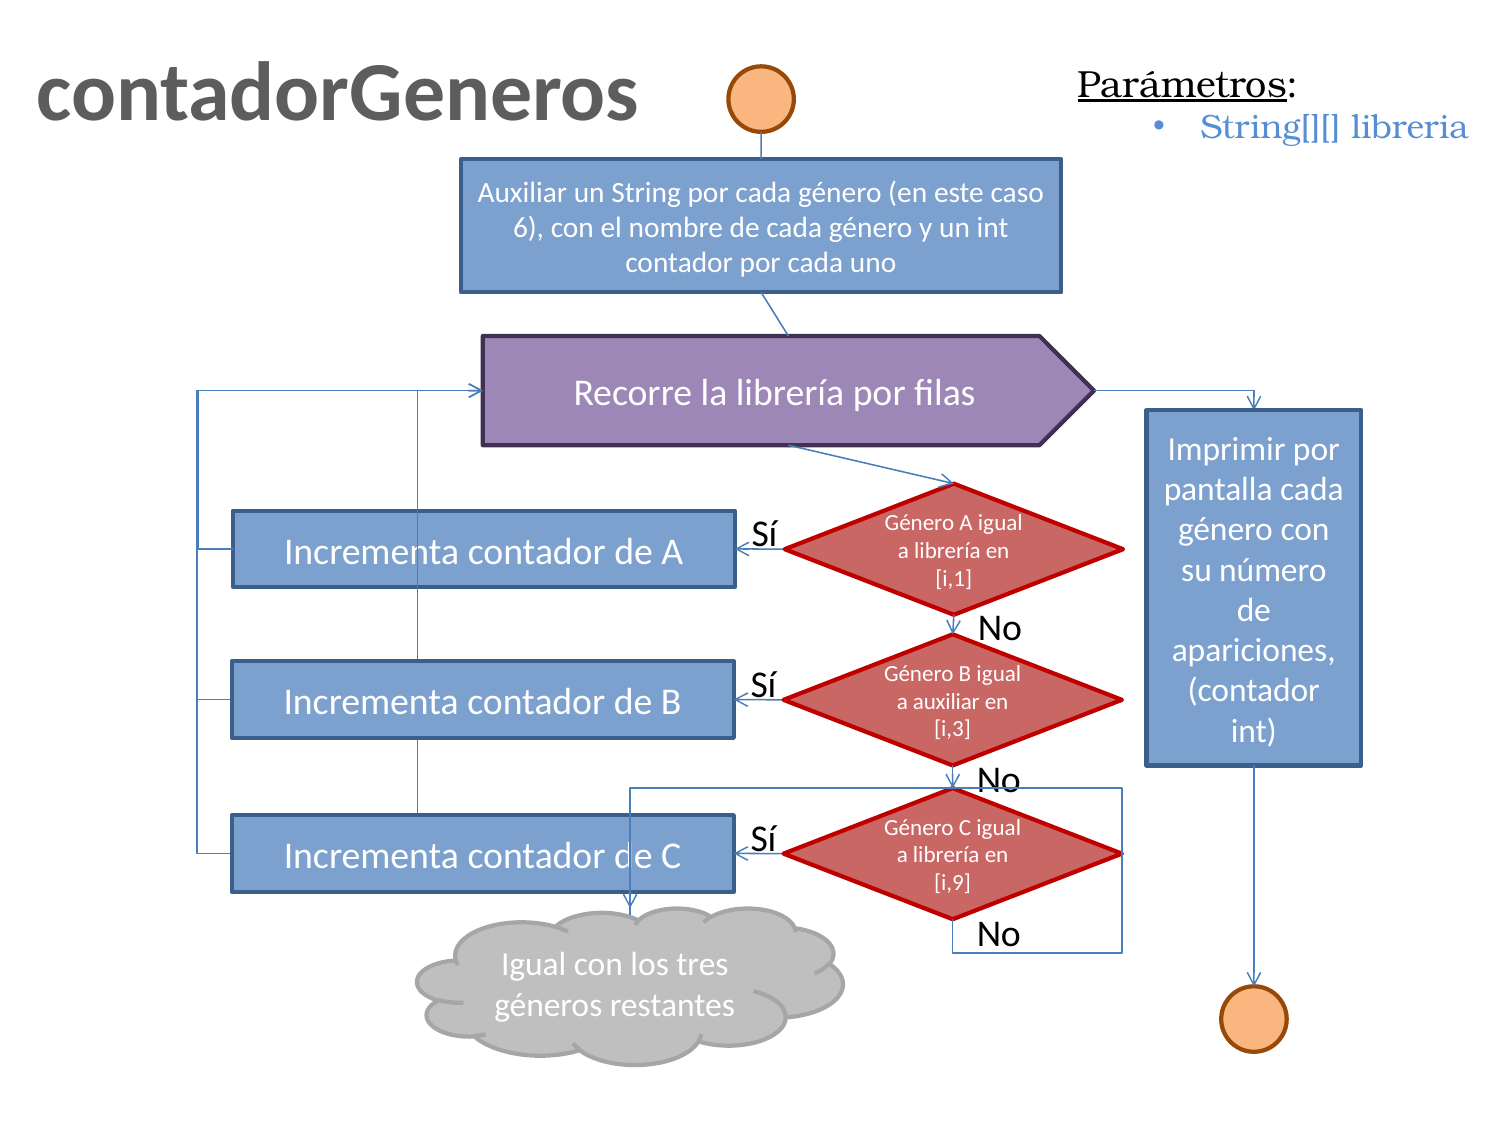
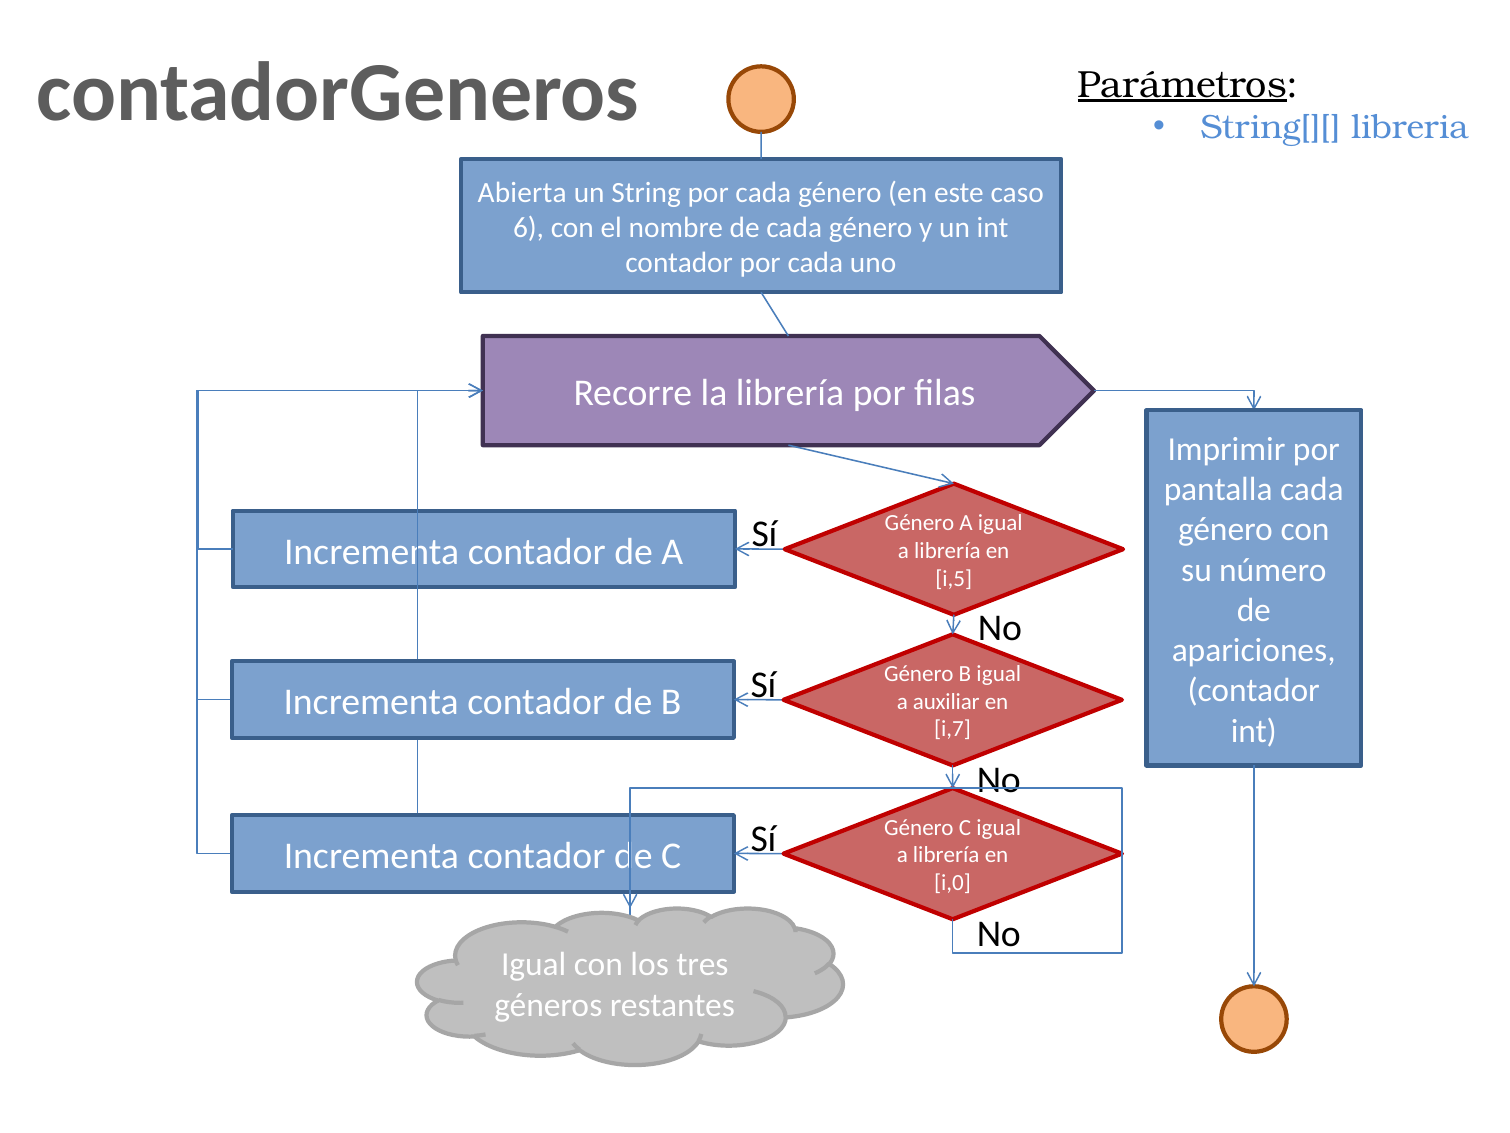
Auxiliar at (522, 192): Auxiliar -> Abierta
i,1: i,1 -> i,5
i,3: i,3 -> i,7
i,9: i,9 -> i,0
